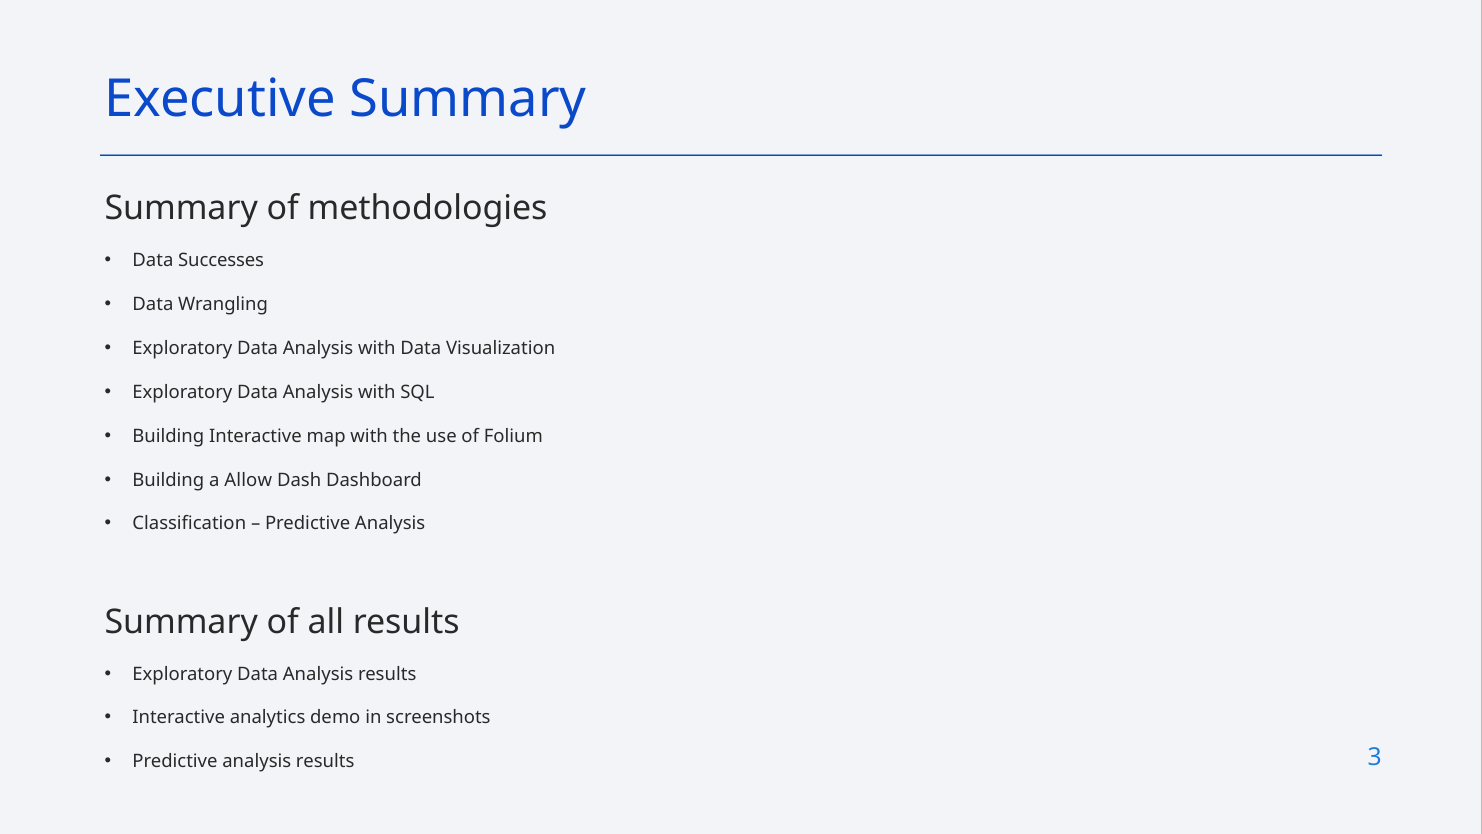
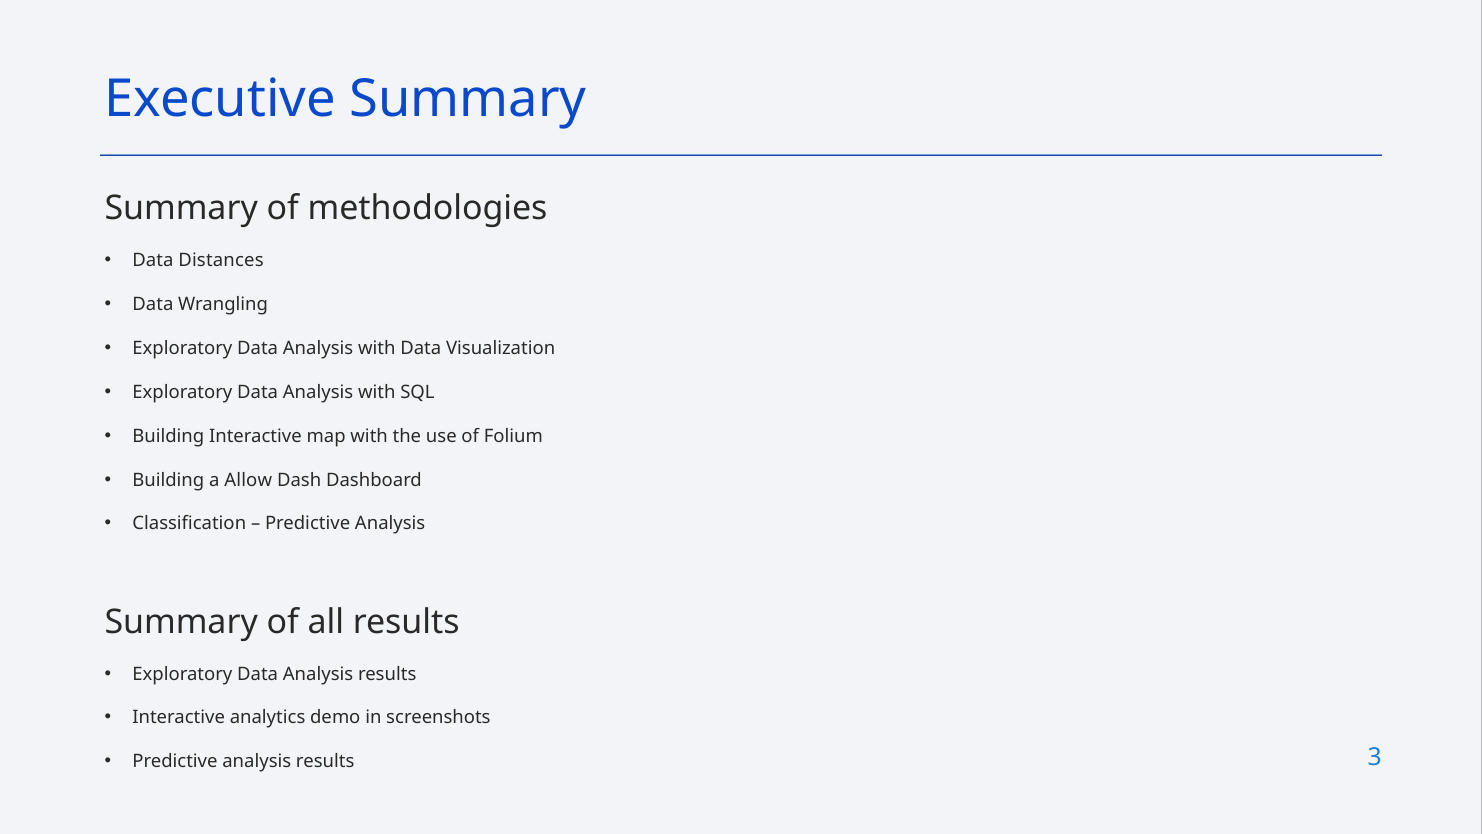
Successes: Successes -> Distances
